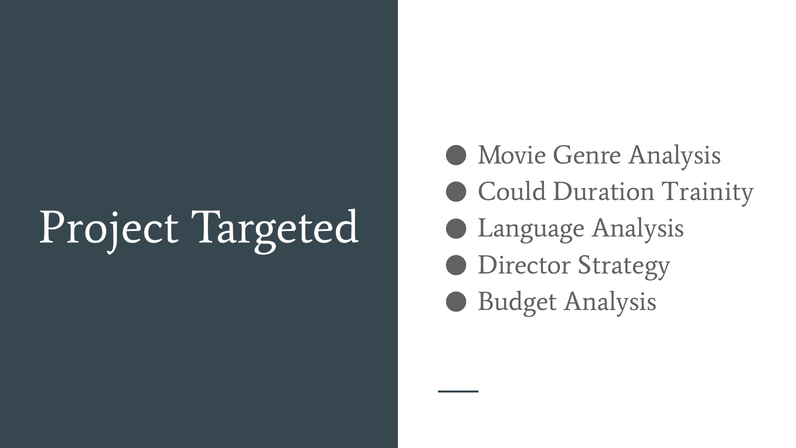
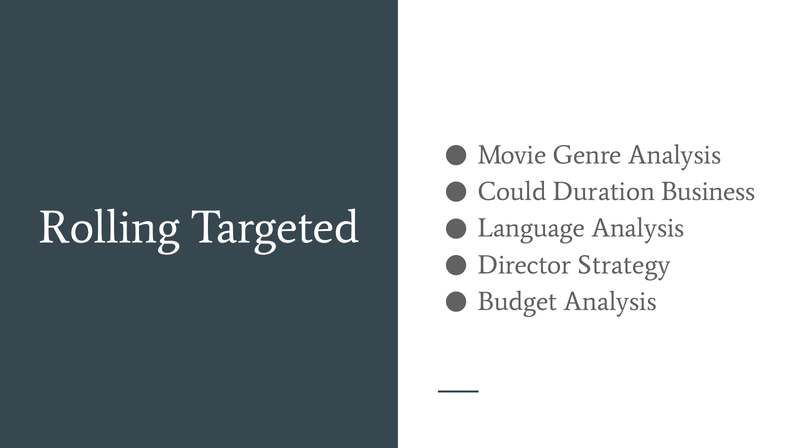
Trainity: Trainity -> Business
Project: Project -> Rolling
